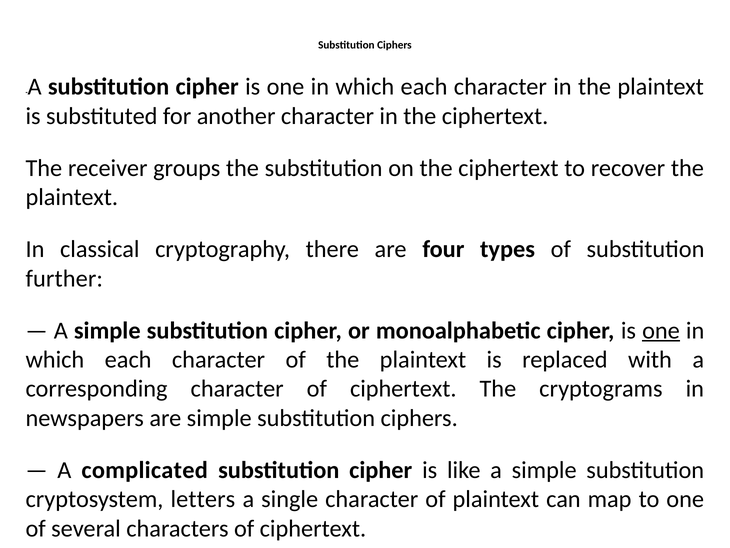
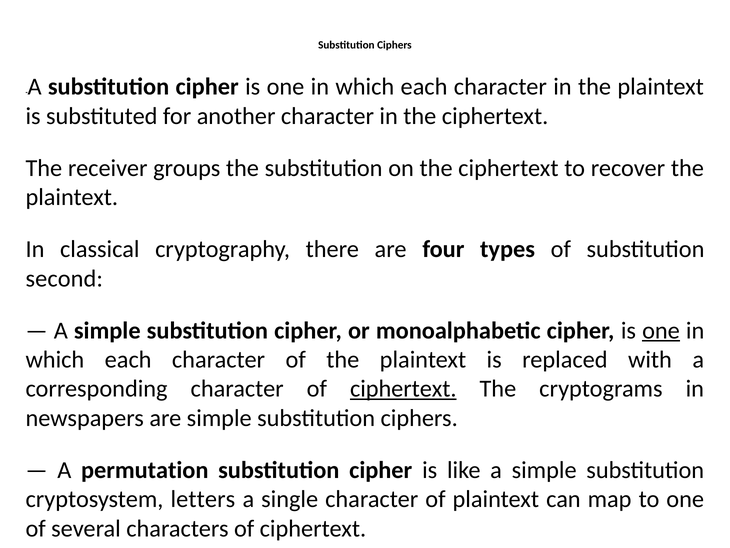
further: further -> second
ciphertext at (403, 389) underline: none -> present
complicated: complicated -> permutation
